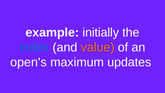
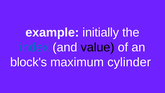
value colour: orange -> black
open's: open's -> block's
updates: updates -> cylinder
